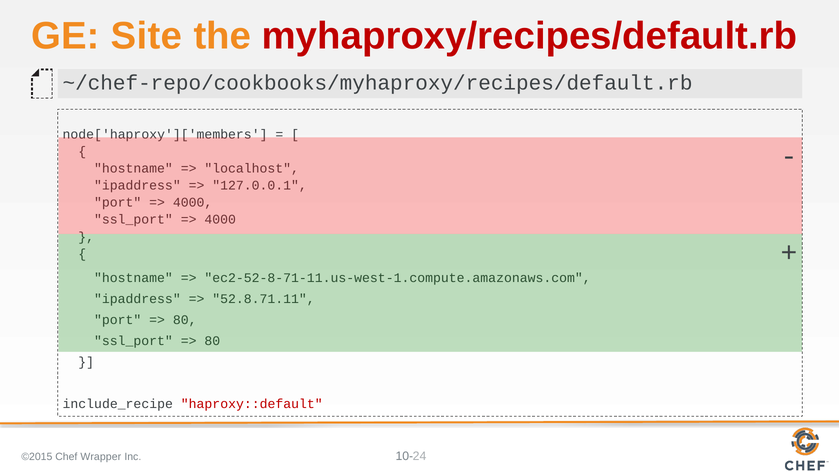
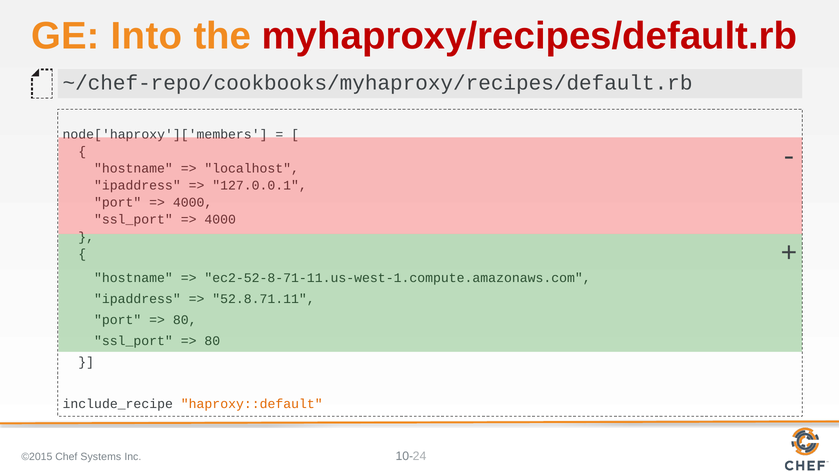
Site: Site -> Into
haproxy::default colour: red -> orange
Wrapper: Wrapper -> Systems
